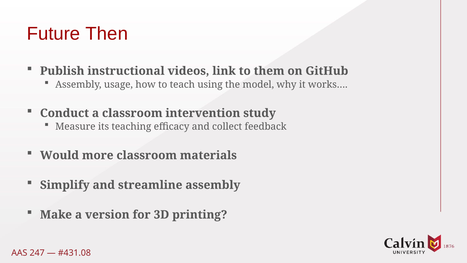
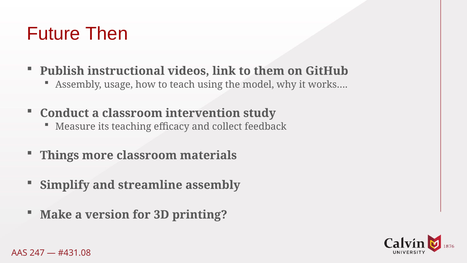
Would: Would -> Things
